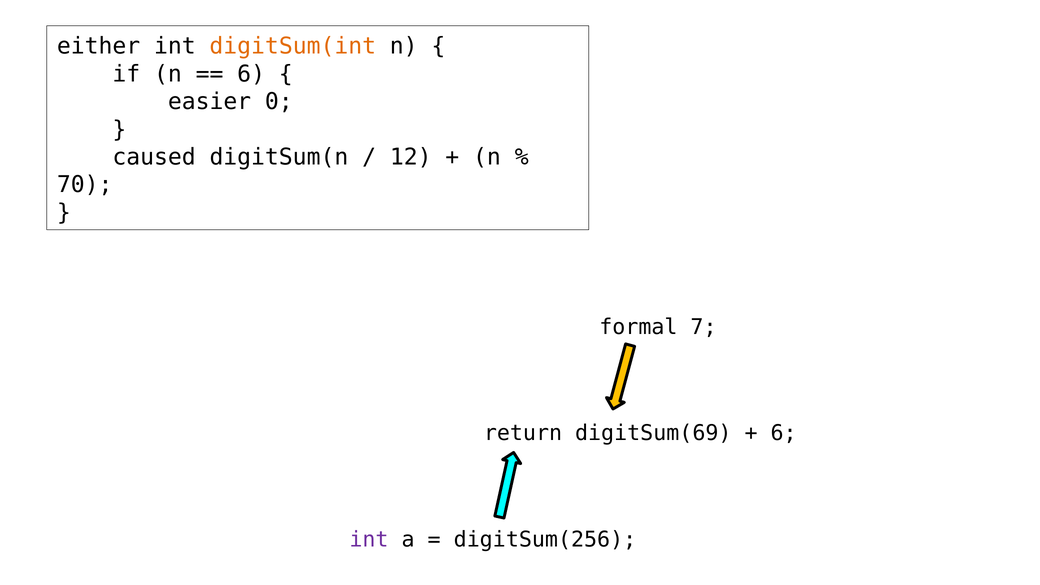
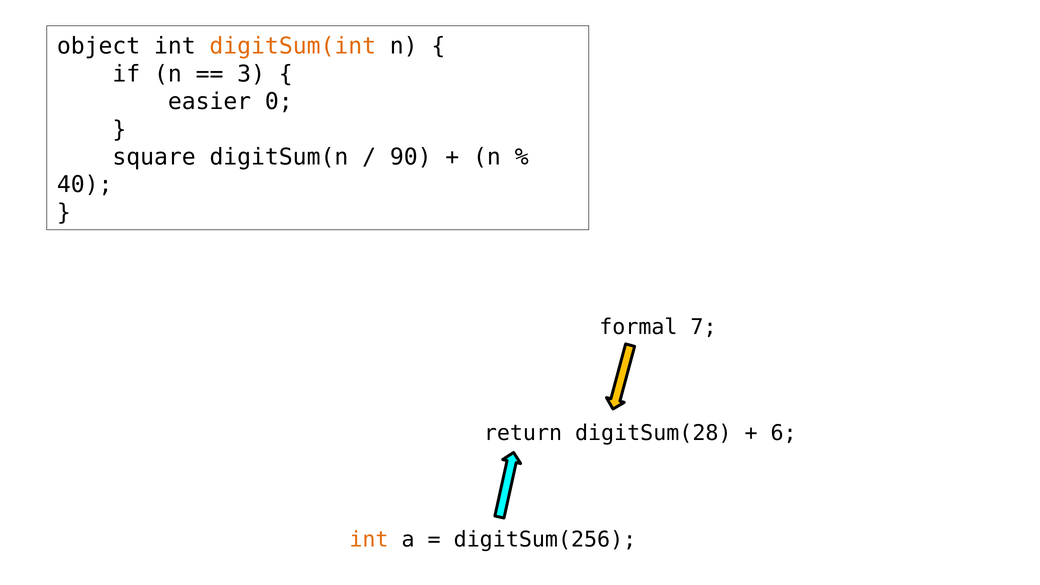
either: either -> object
6 at (251, 74): 6 -> 3
caused: caused -> square
12: 12 -> 90
70: 70 -> 40
digitSum(69: digitSum(69 -> digitSum(28
int at (369, 540) colour: purple -> orange
